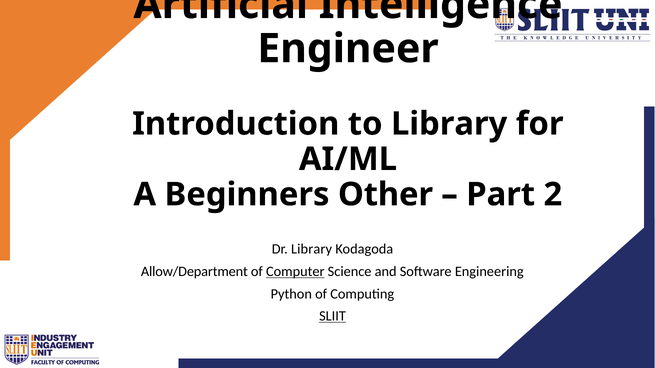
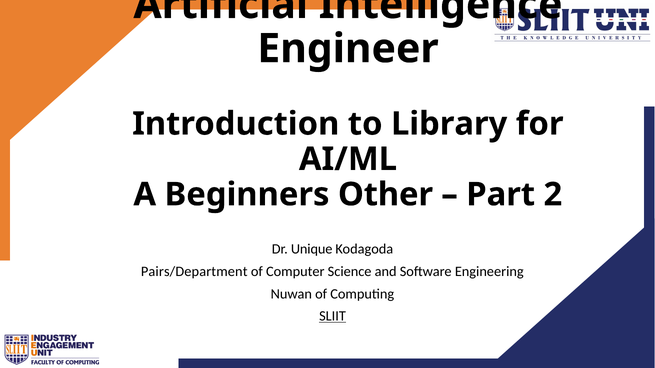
Dr Library: Library -> Unique
Allow/Department: Allow/Department -> Pairs/Department
Computer underline: present -> none
Python: Python -> Nuwan
